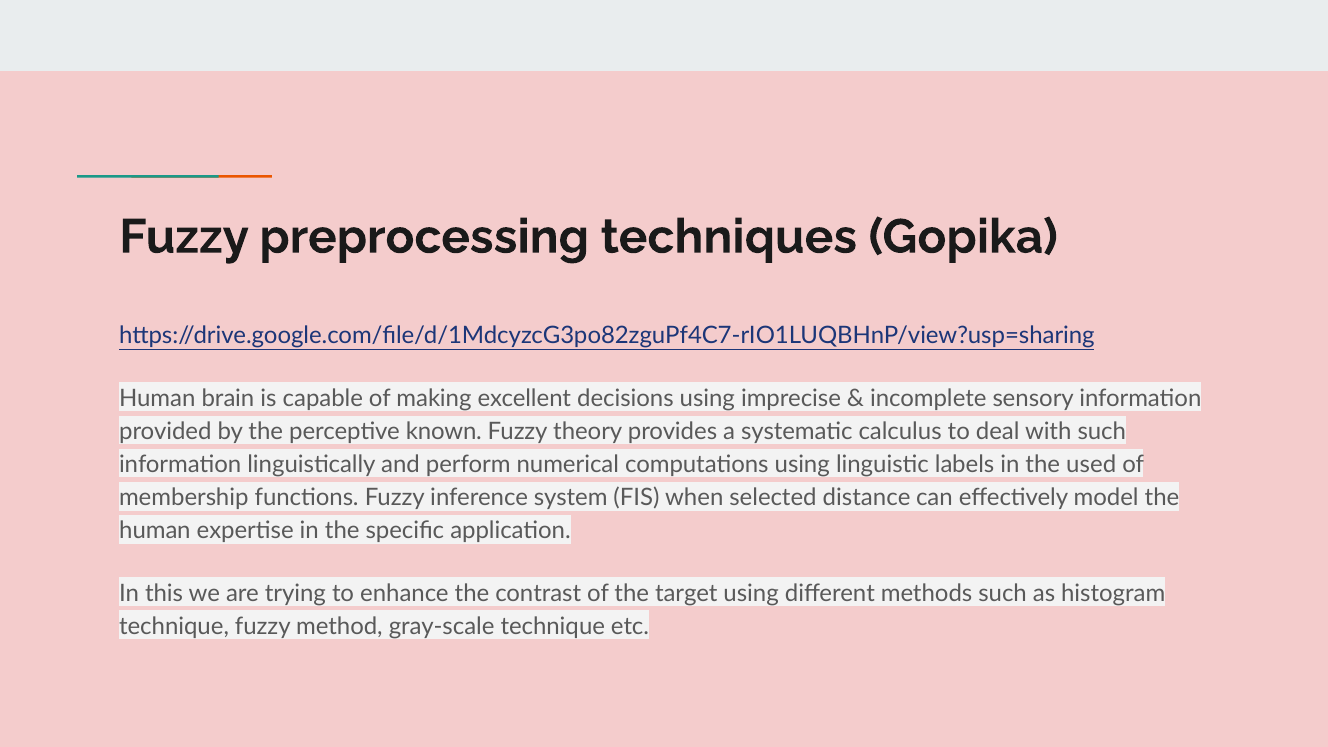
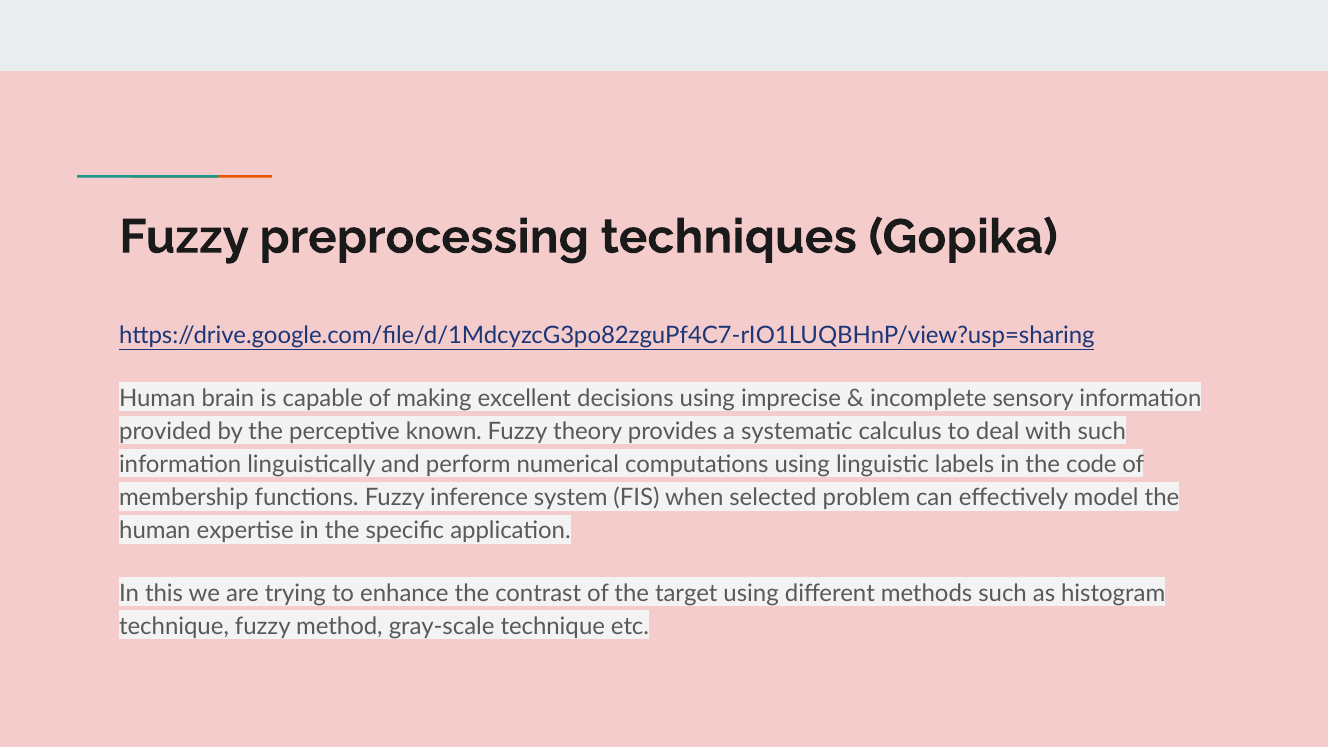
used: used -> code
distance: distance -> problem
